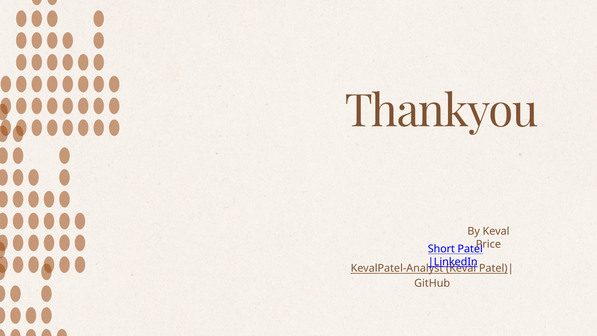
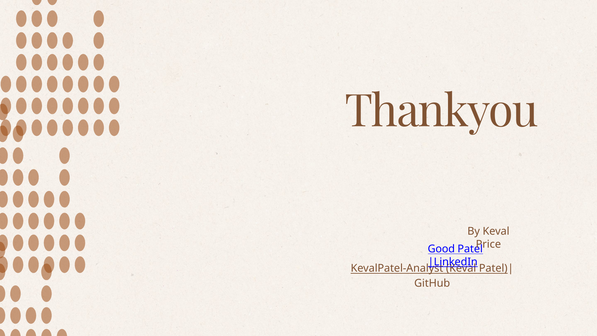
Short: Short -> Good
